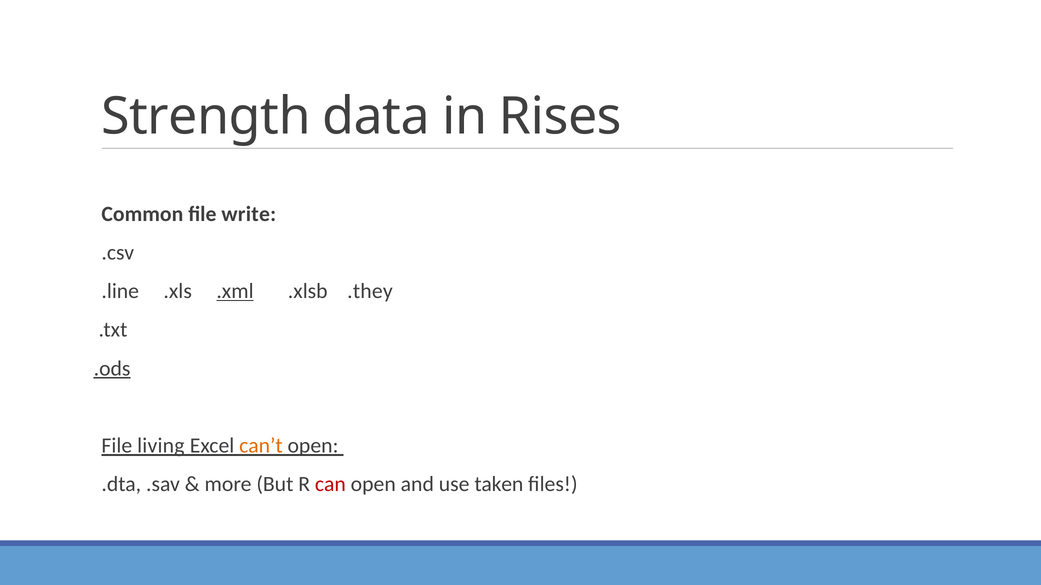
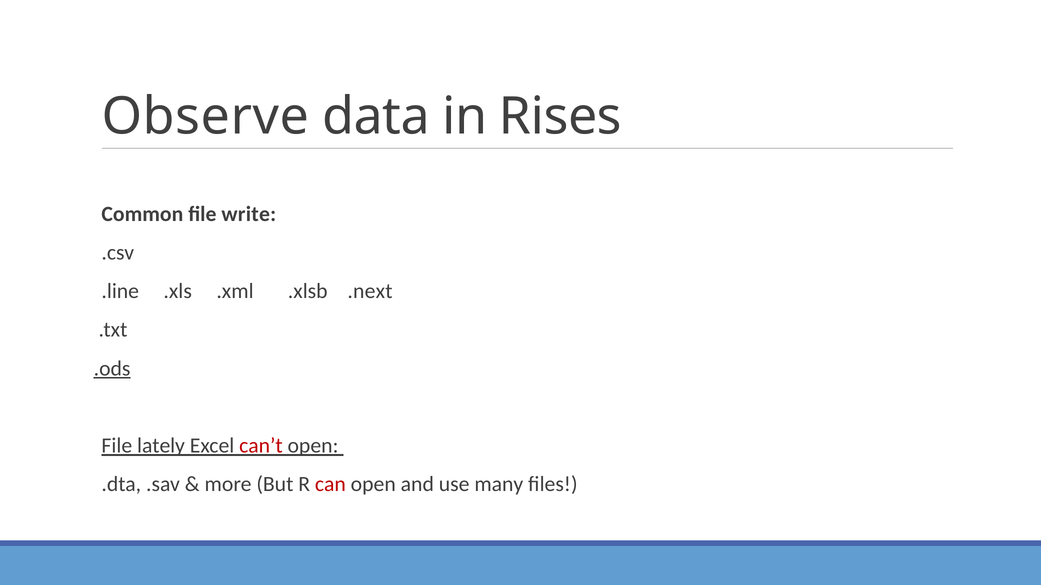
Strength: Strength -> Observe
.xml underline: present -> none
.they: .they -> .next
living: living -> lately
can’t colour: orange -> red
taken: taken -> many
